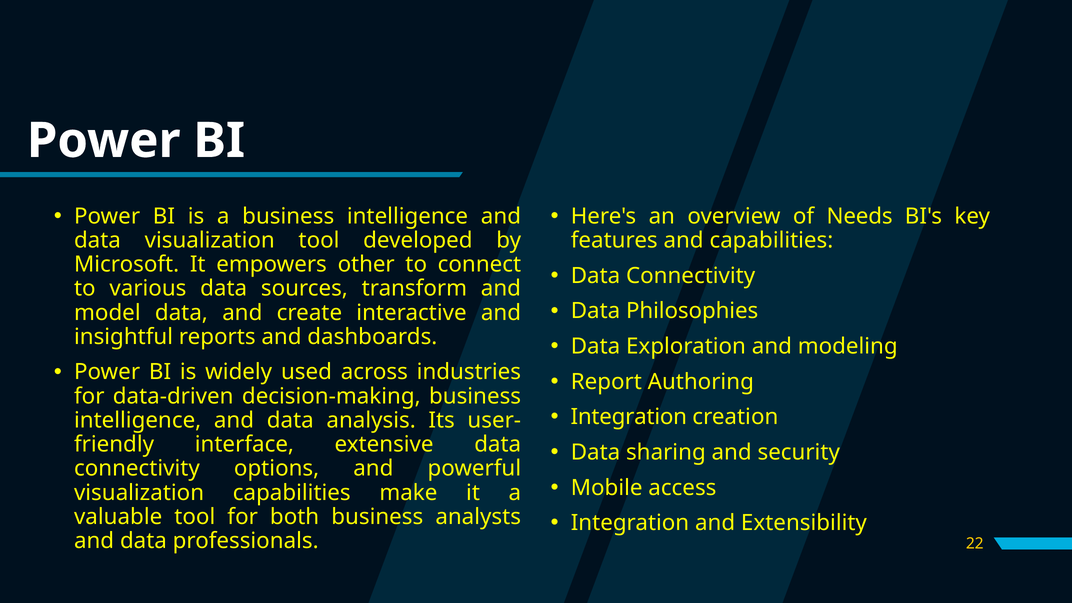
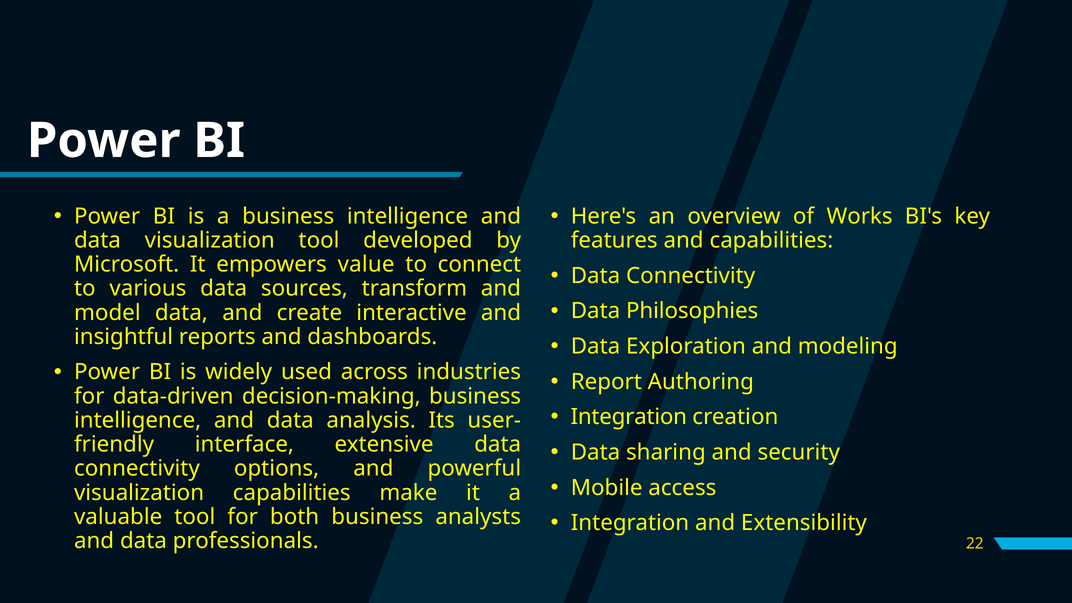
Needs: Needs -> Works
other: other -> value
